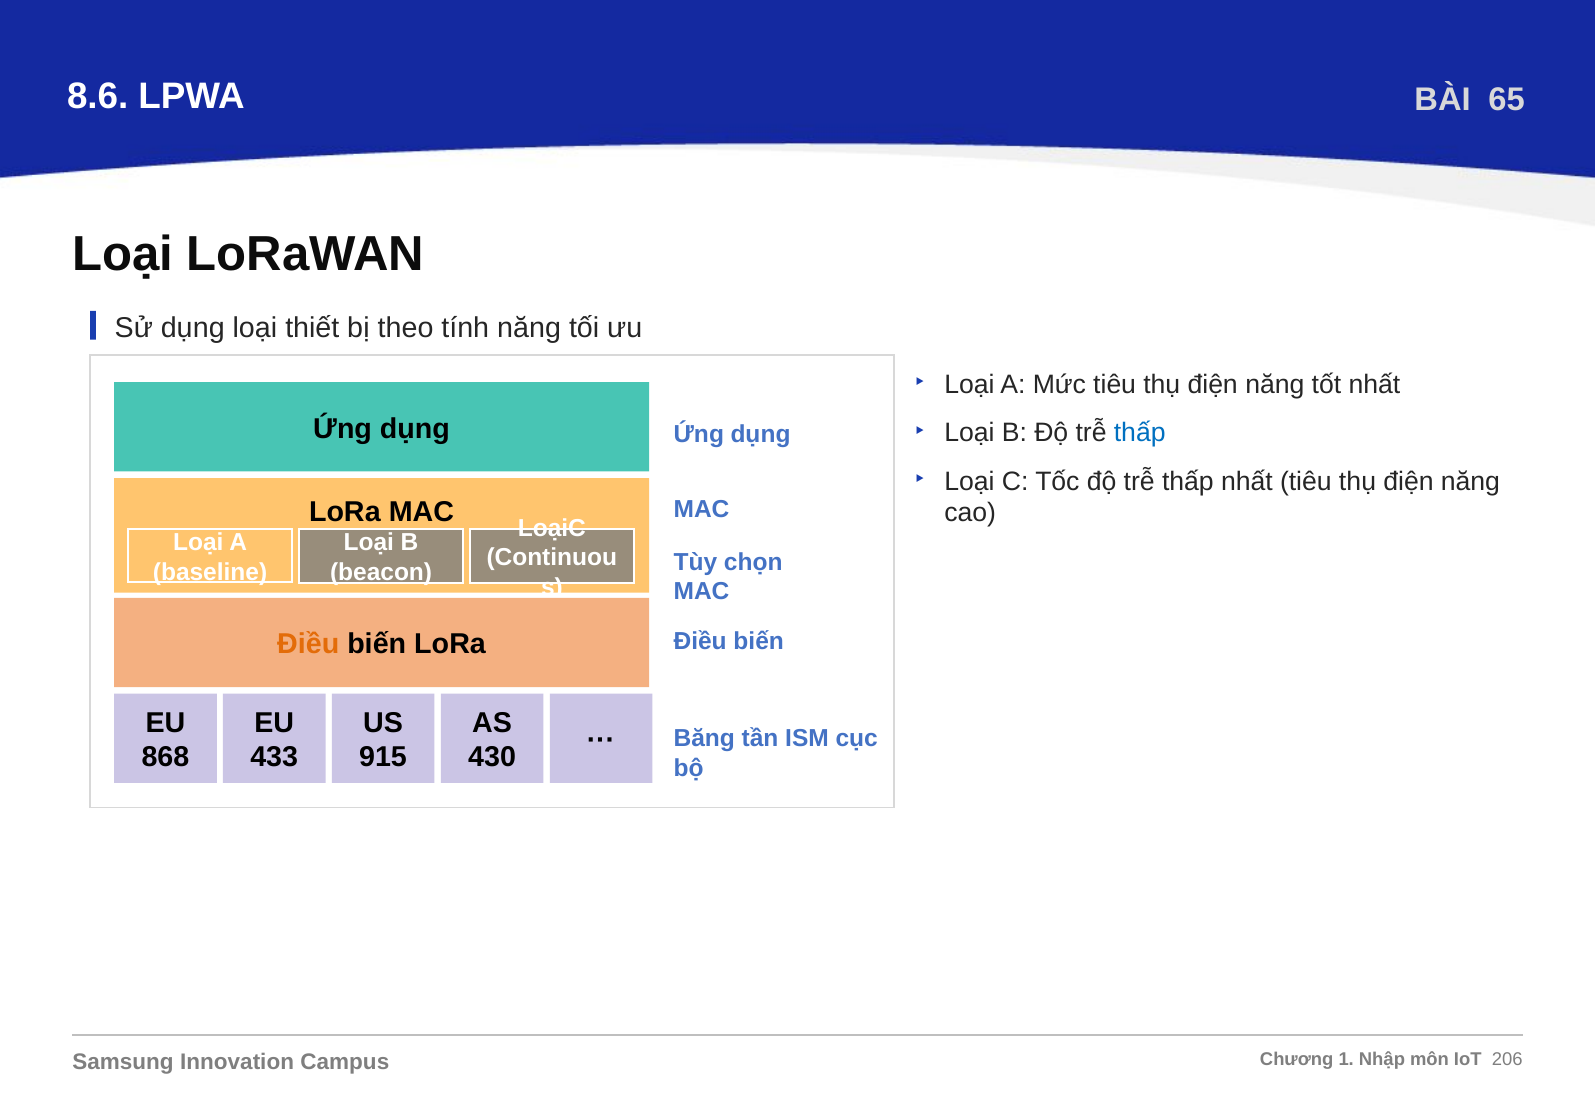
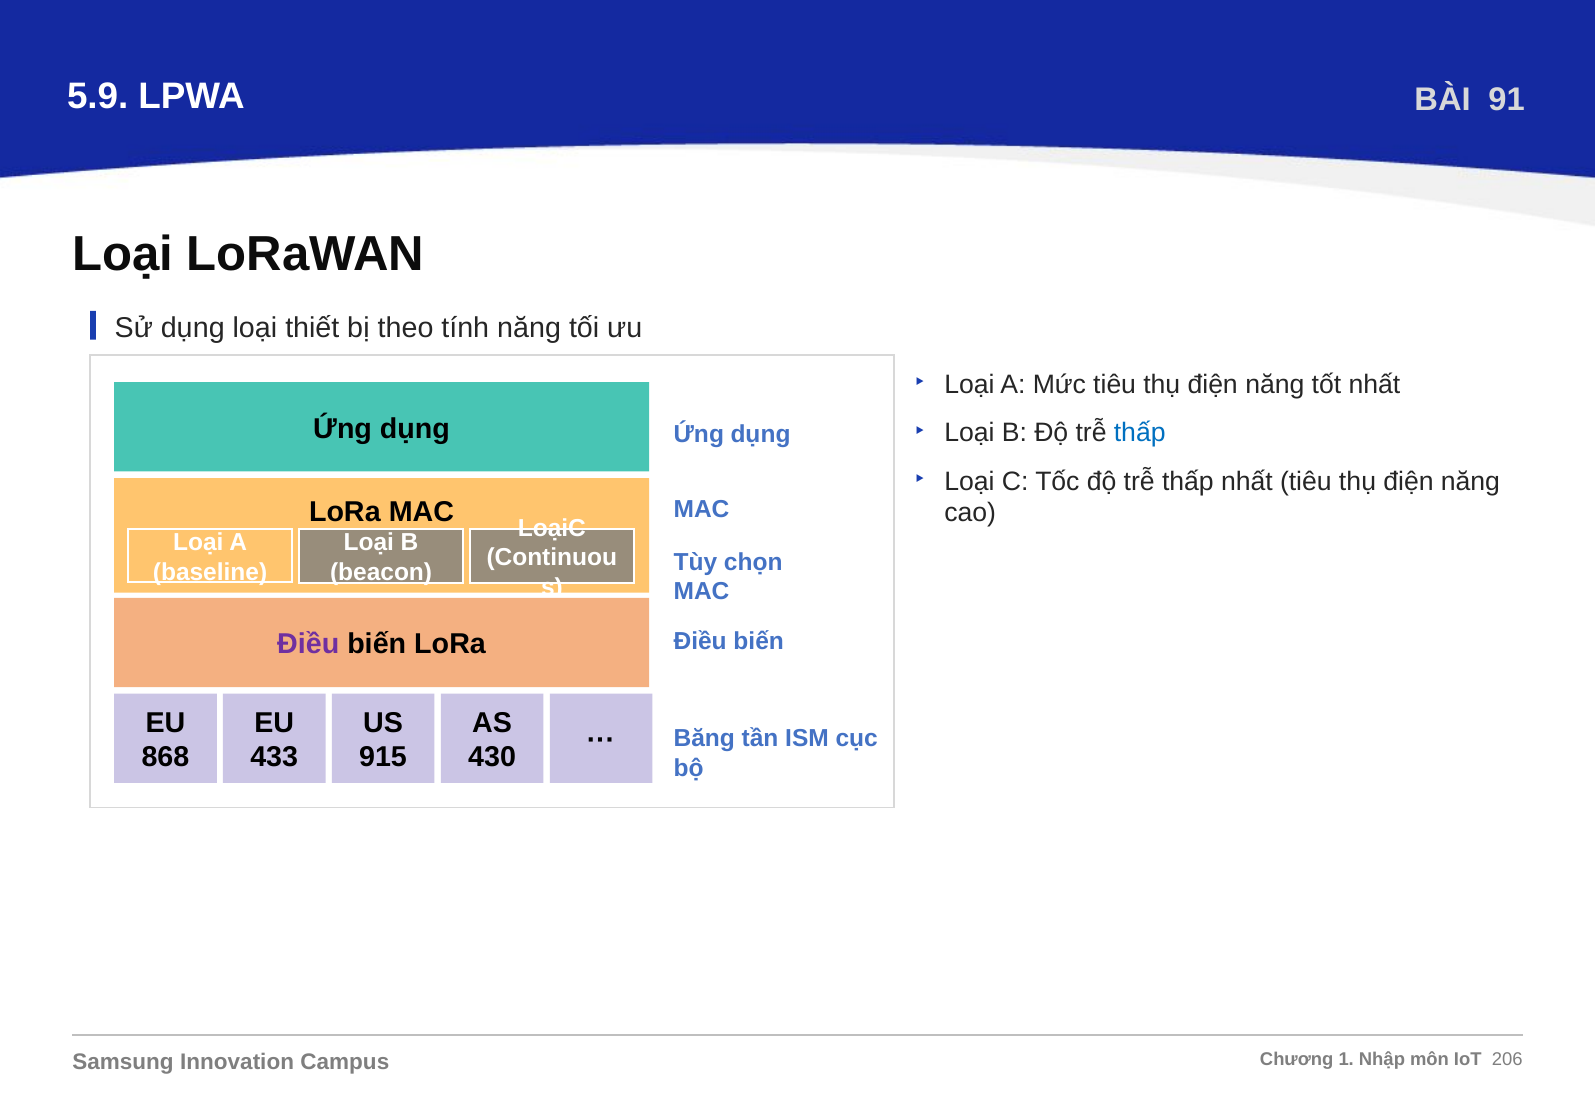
8.6: 8.6 -> 5.9
65: 65 -> 91
Điều at (308, 644) colour: orange -> purple
